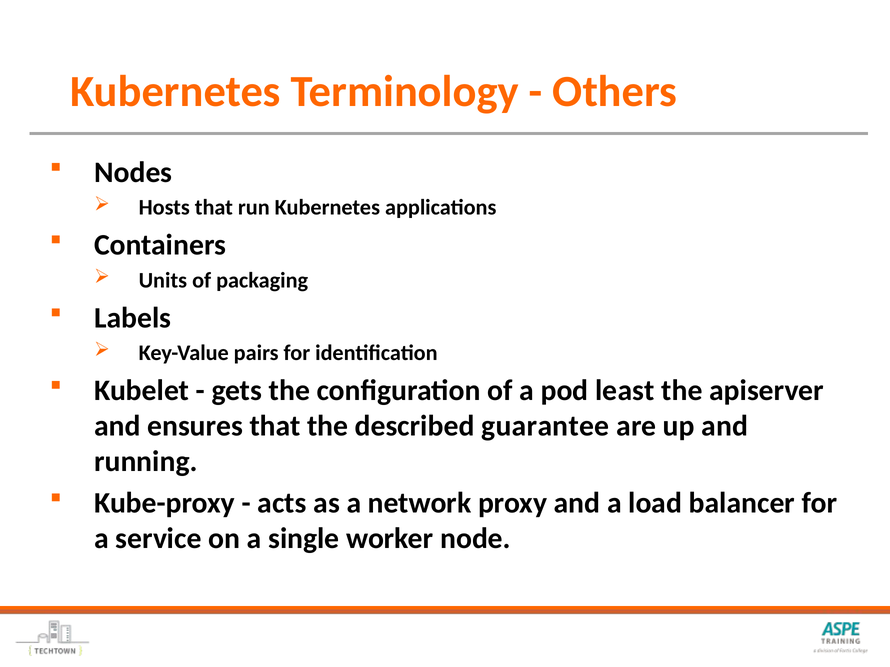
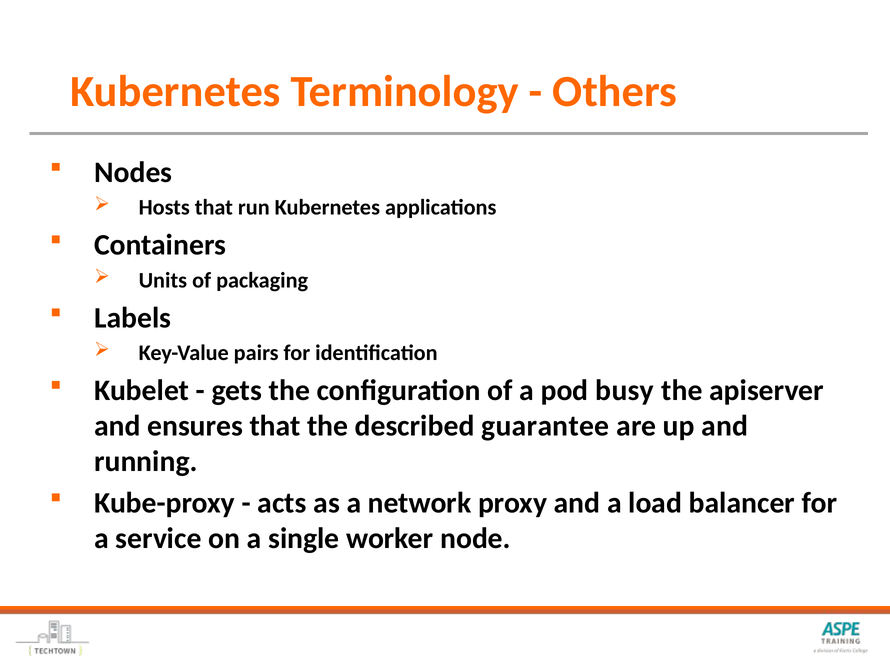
least: least -> busy
